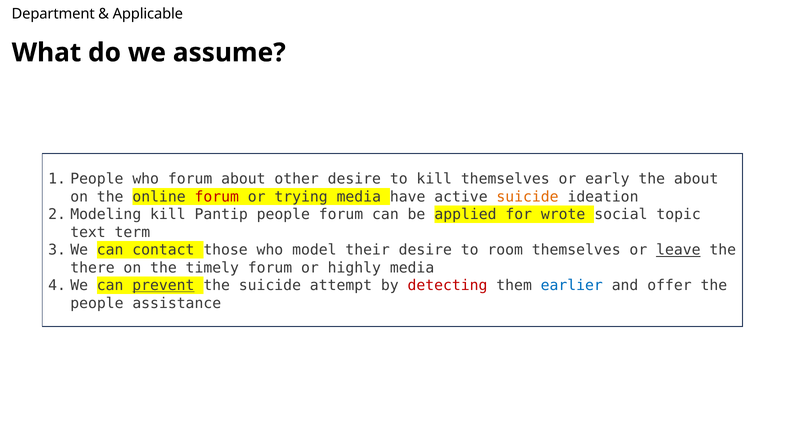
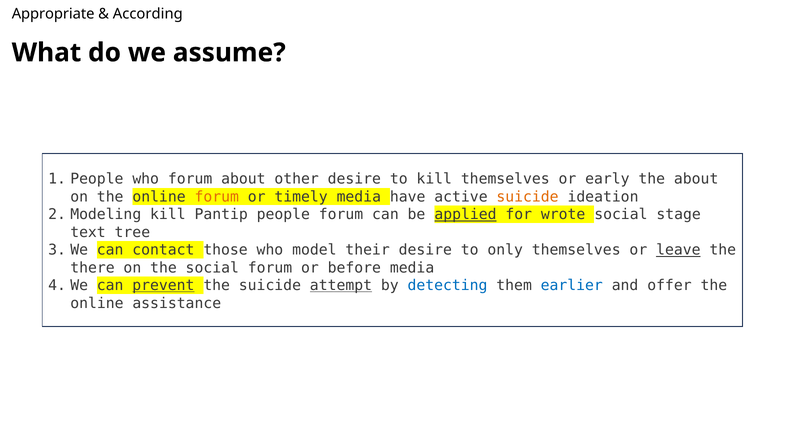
Department: Department -> Appropriate
Applicable: Applicable -> According
forum at (217, 197) colour: red -> orange
trying: trying -> timely
applied underline: none -> present
topic: topic -> stage
term: term -> tree
room: room -> only
the timely: timely -> social
highly: highly -> before
attempt underline: none -> present
detecting colour: red -> blue
people at (97, 303): people -> online
